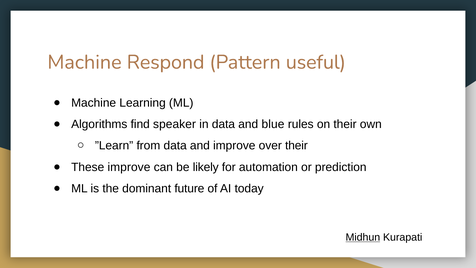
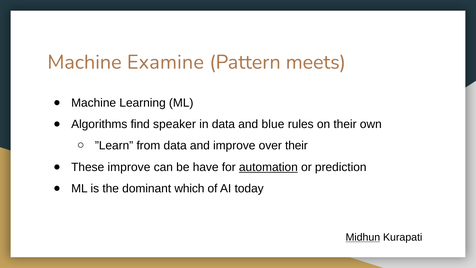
Respond: Respond -> Examine
useful: useful -> meets
likely: likely -> have
automation underline: none -> present
future: future -> which
